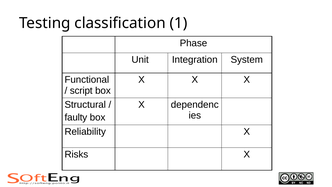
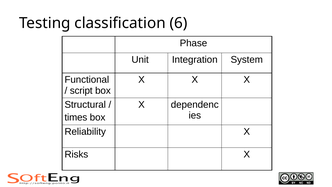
1: 1 -> 6
faulty: faulty -> times
